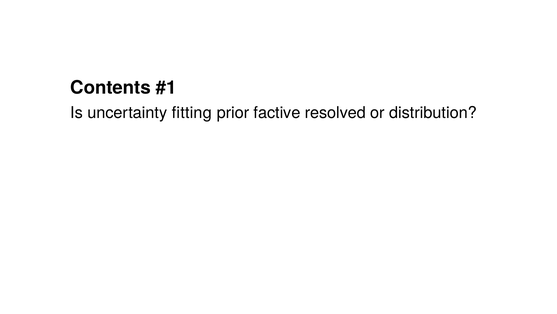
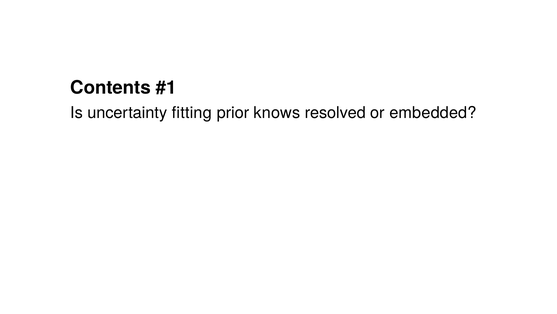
factive: factive -> knows
distribution: distribution -> embedded
